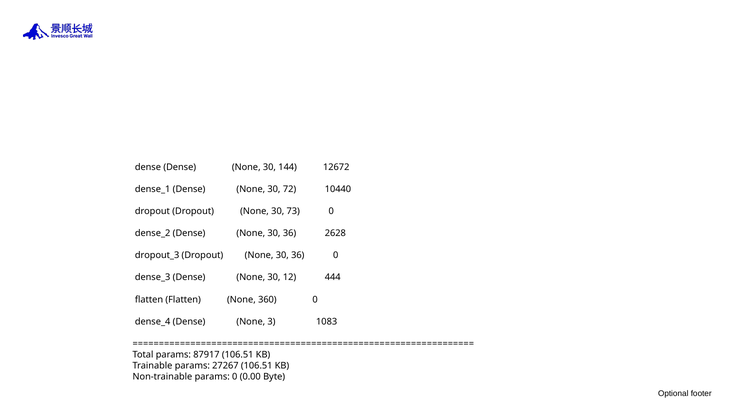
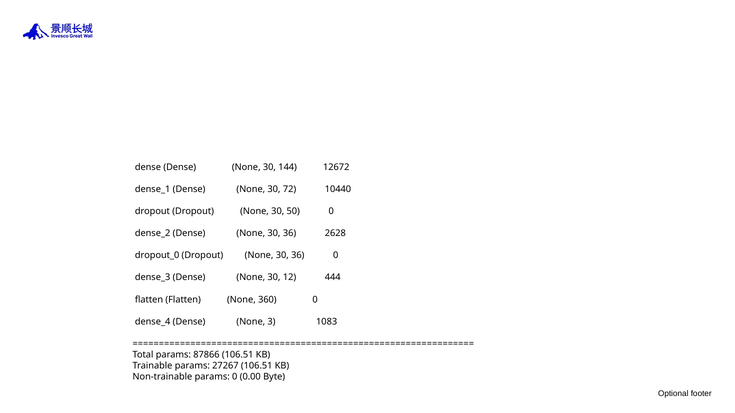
73: 73 -> 50
dropout_3: dropout_3 -> dropout_0
87917: 87917 -> 87866
